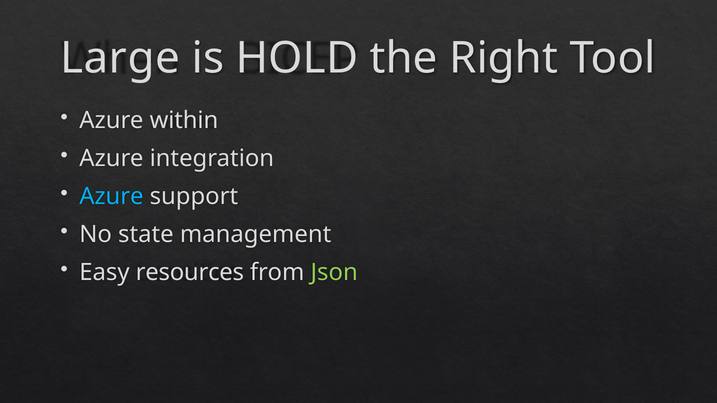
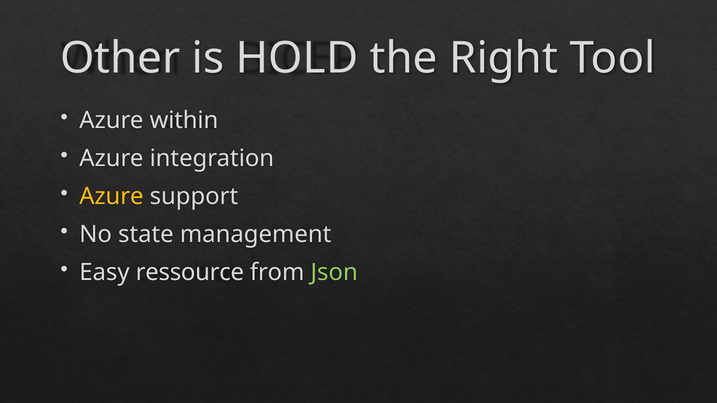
Large: Large -> Other
Azure at (111, 197) colour: light blue -> yellow
resources: resources -> ressource
